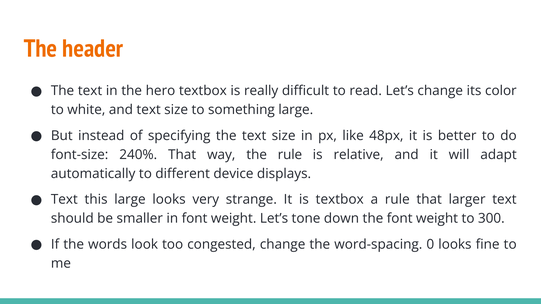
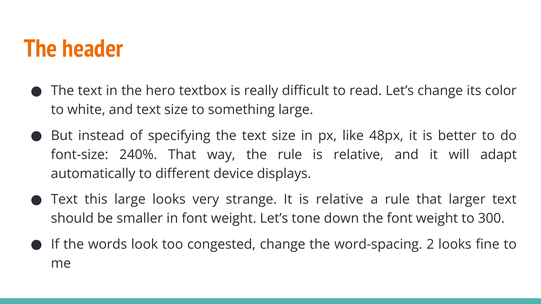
It is textbox: textbox -> relative
0: 0 -> 2
